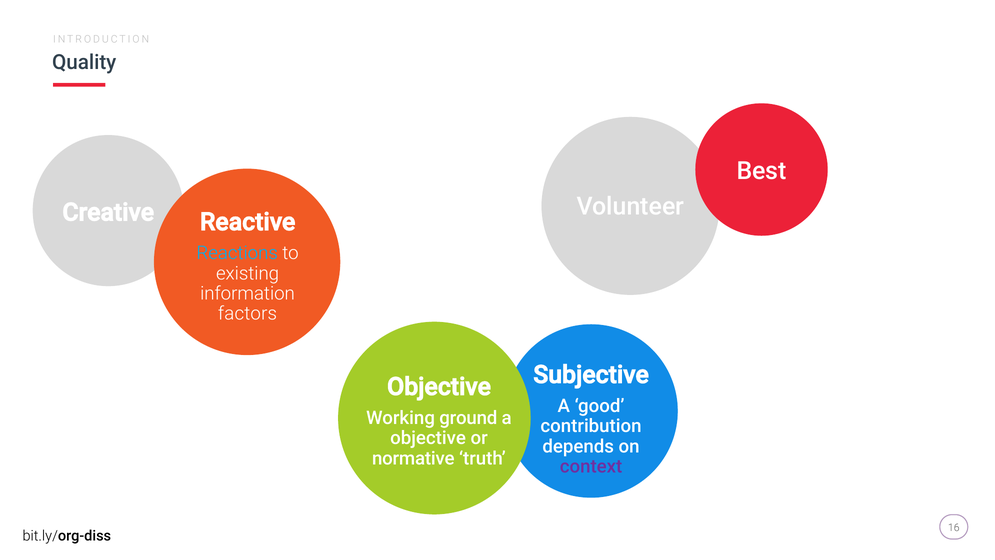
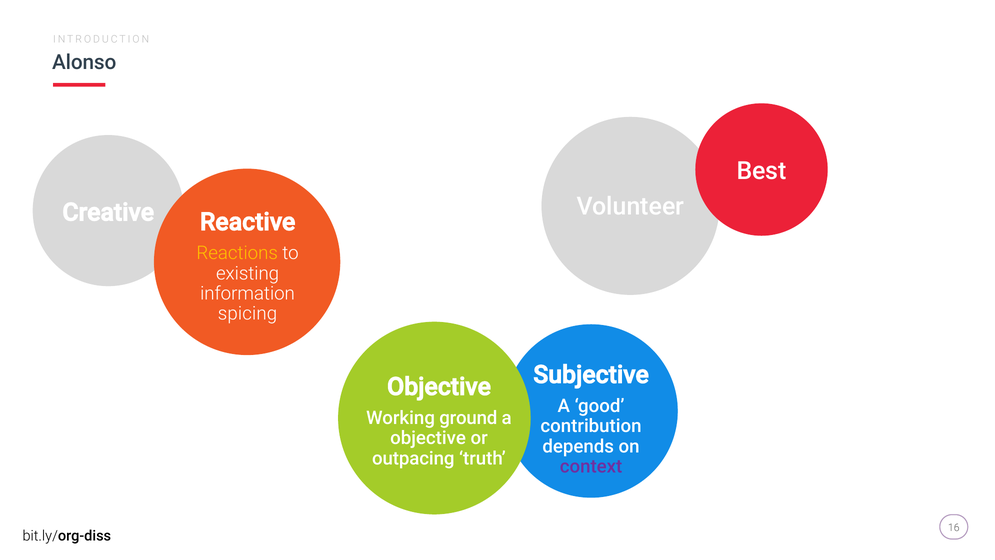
Quality: Quality -> Alonso
Reactions colour: light blue -> yellow
factors: factors -> spicing
normative: normative -> outpacing
